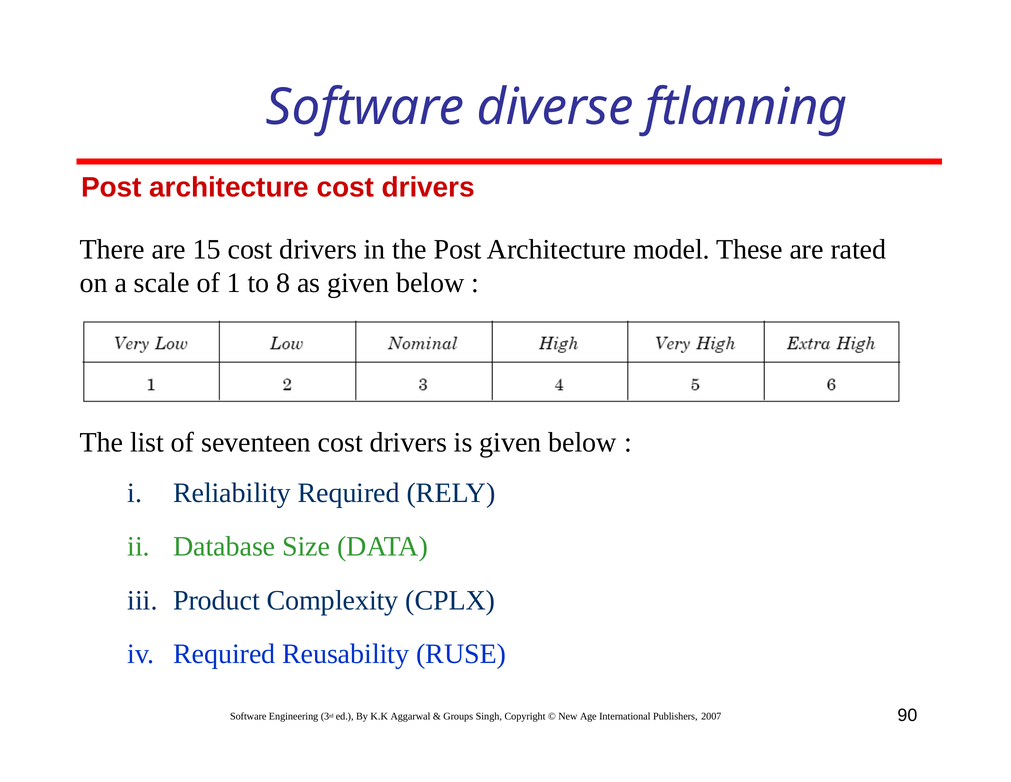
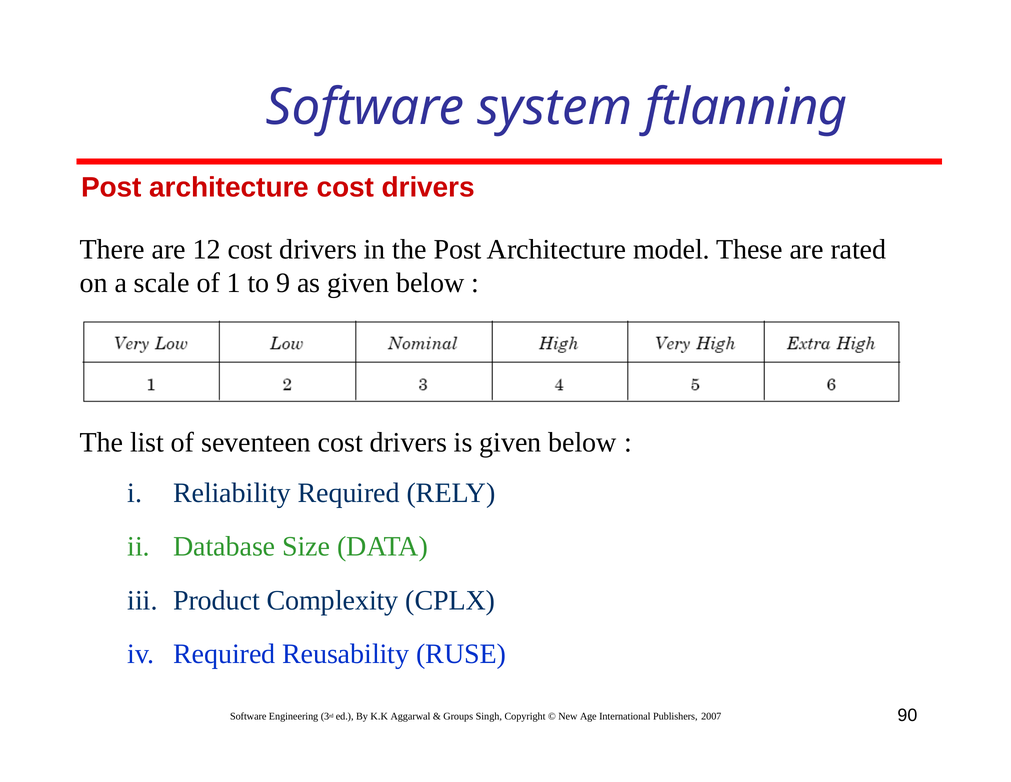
diverse: diverse -> system
15: 15 -> 12
8: 8 -> 9
